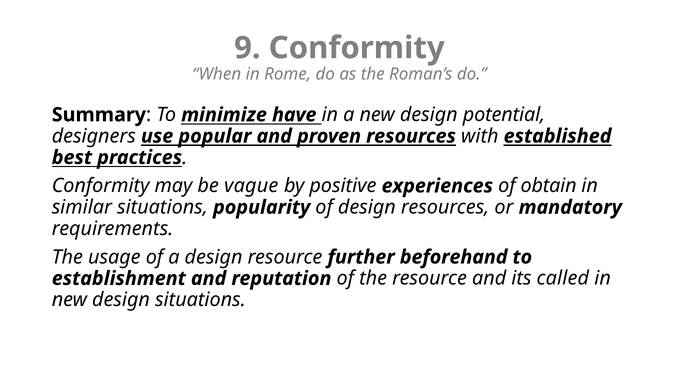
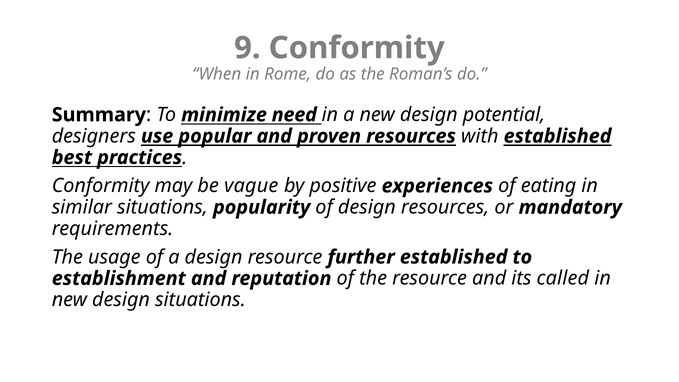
have: have -> need
obtain: obtain -> eating
further beforehand: beforehand -> established
